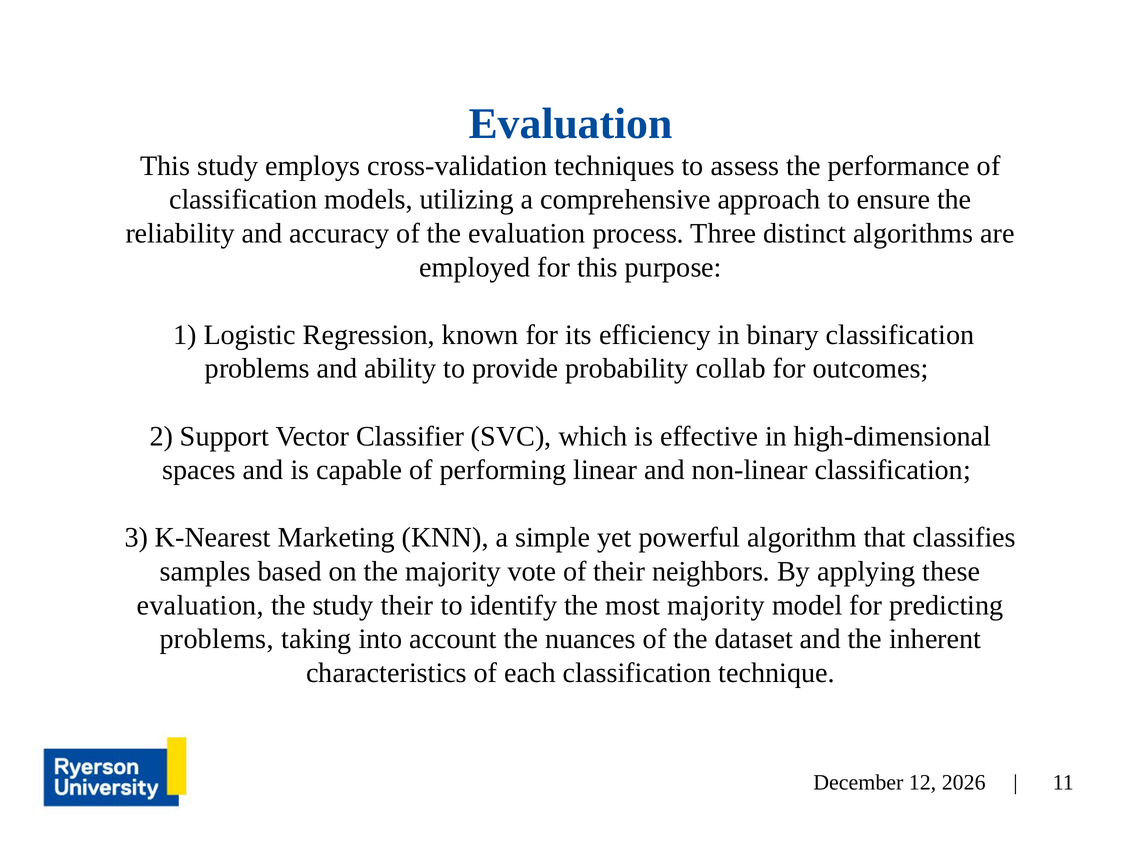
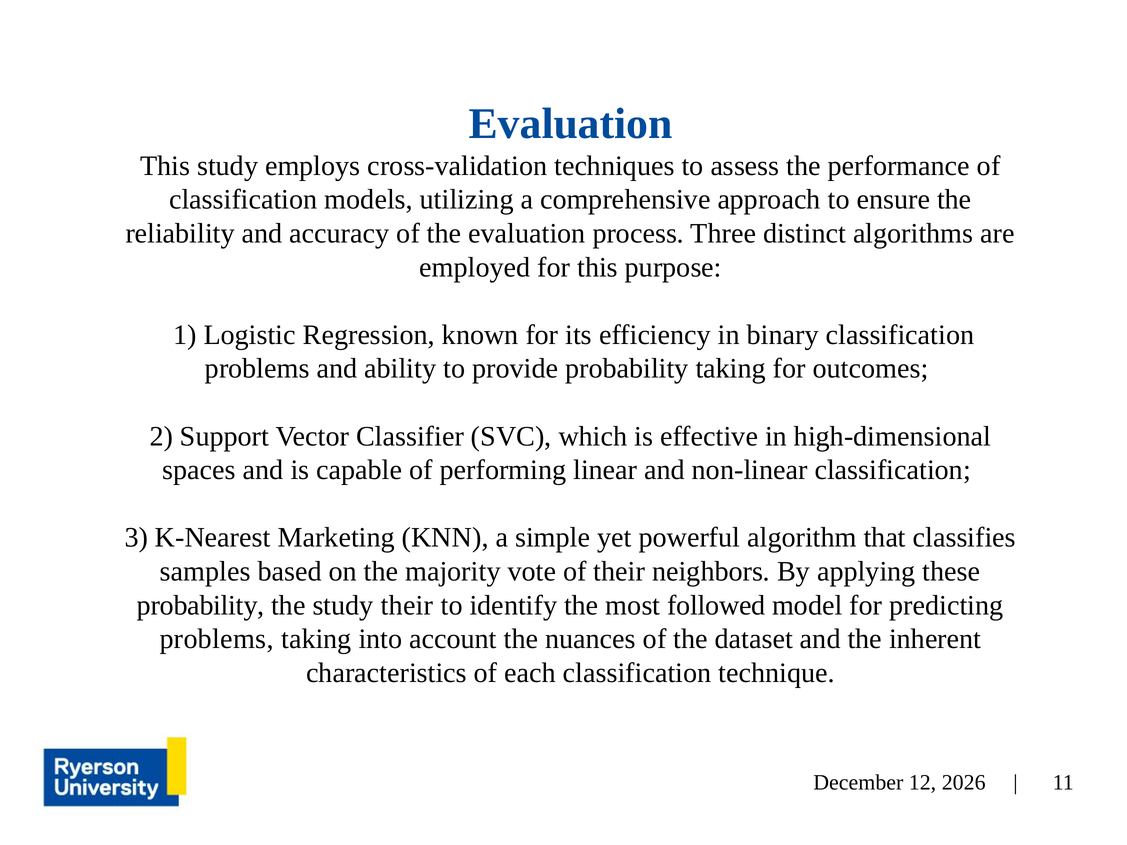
probability collab: collab -> taking
evaluation at (200, 605): evaluation -> probability
most majority: majority -> followed
